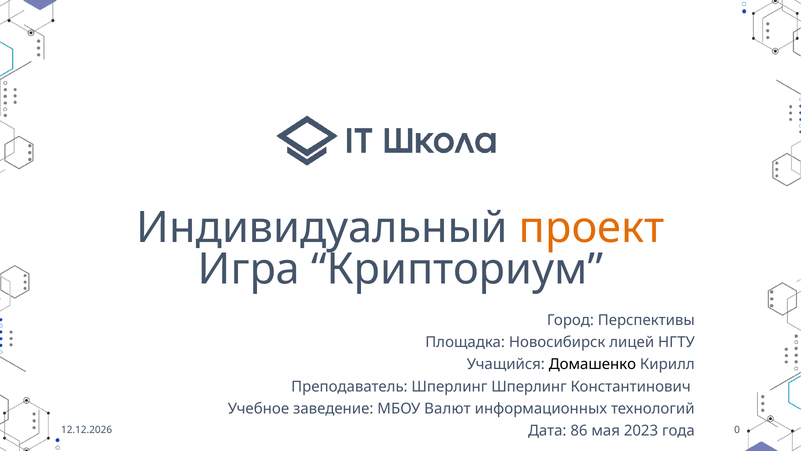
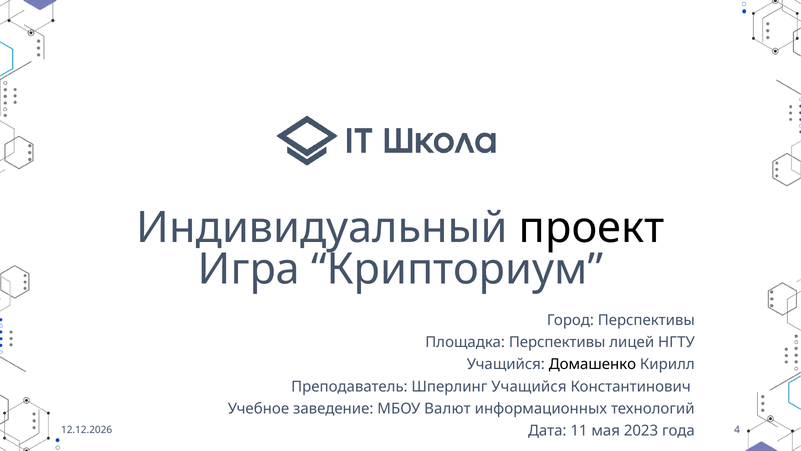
проект colour: orange -> black
Площадка Новосибирск: Новосибирск -> Перспективы
Шперлинг Шперлинг: Шперлинг -> Учащийся
86: 86 -> 11
0: 0 -> 4
